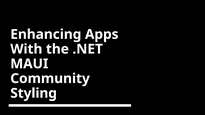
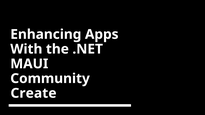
Styling: Styling -> Create
